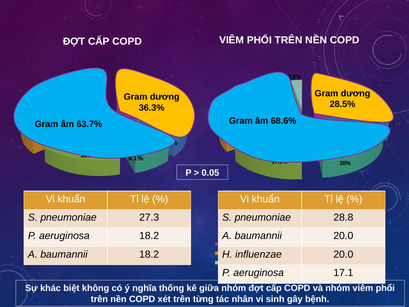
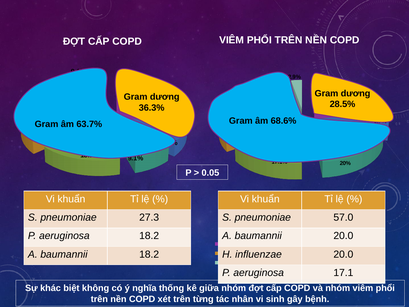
28.8: 28.8 -> 57.0
